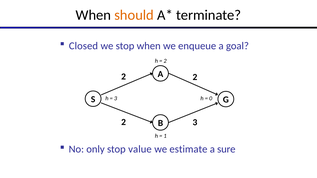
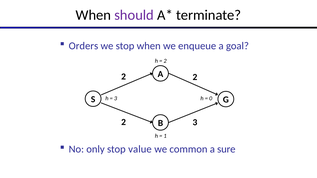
should colour: orange -> purple
Closed: Closed -> Orders
estimate: estimate -> common
